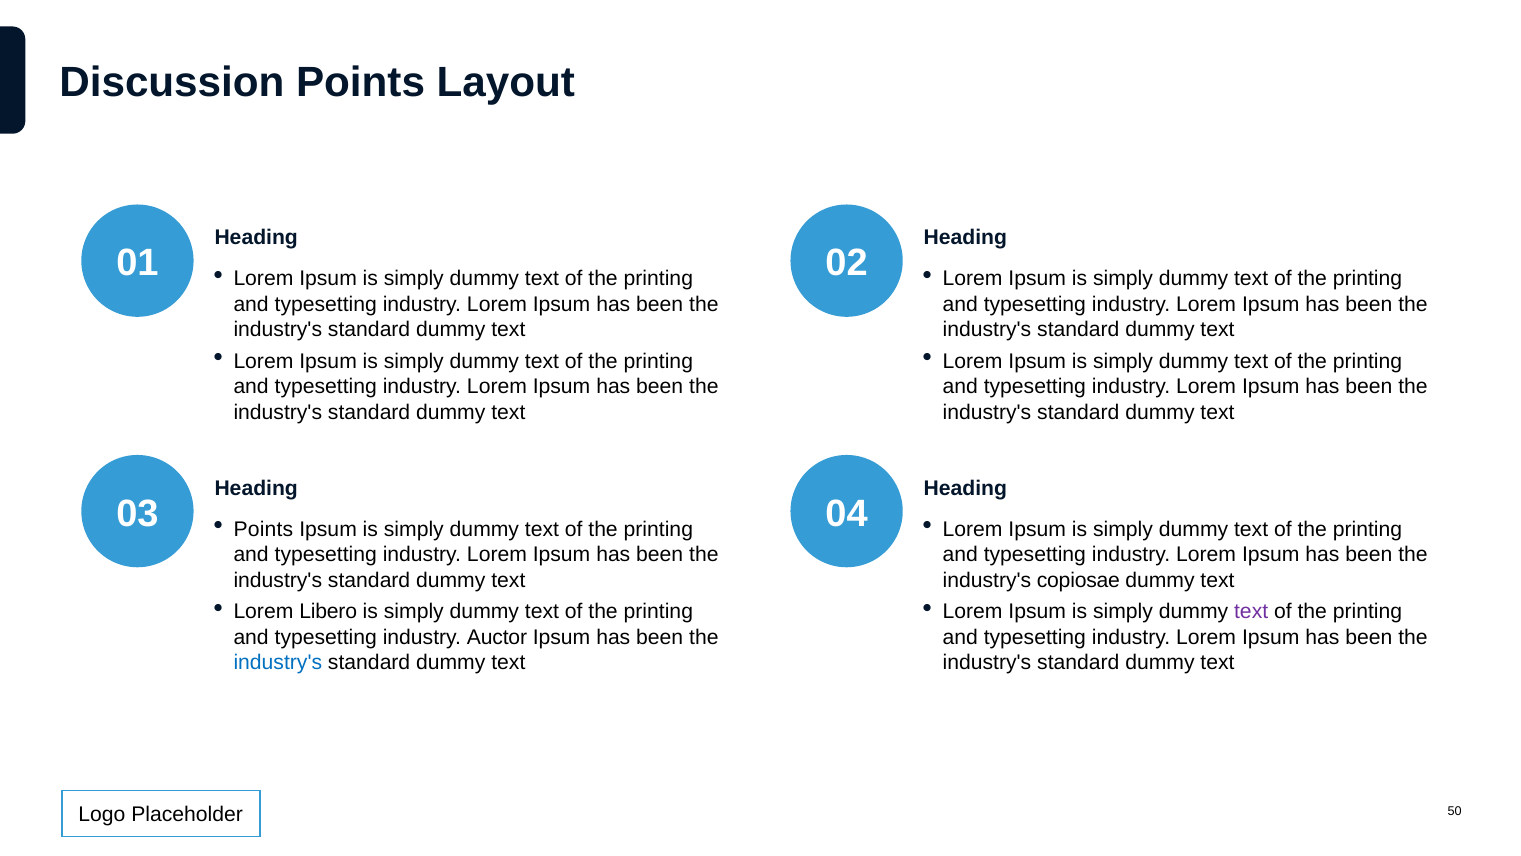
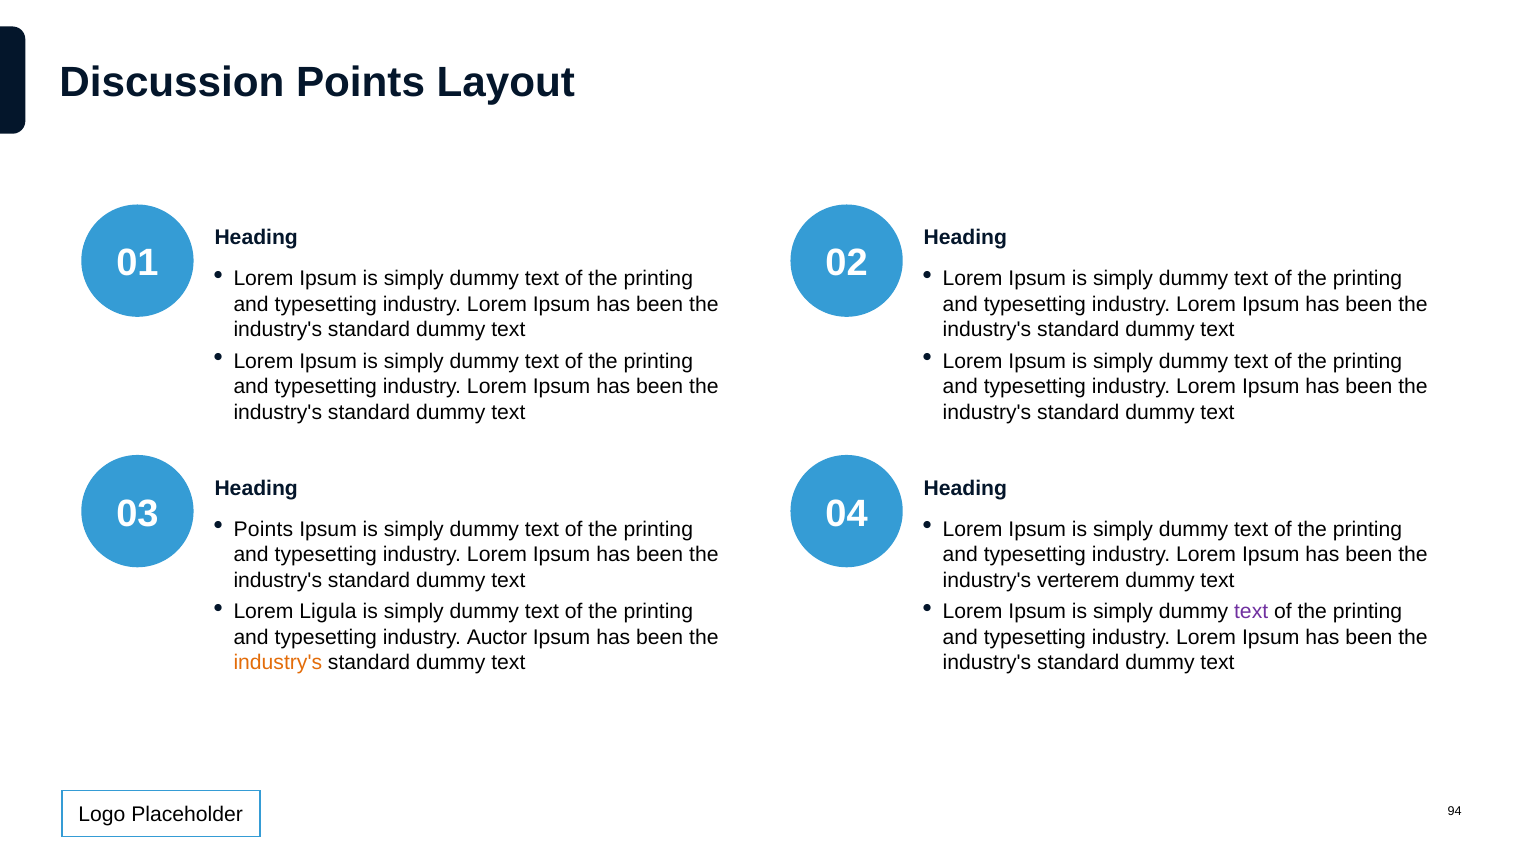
copiosae: copiosae -> verterem
Libero: Libero -> Ligula
industry's at (278, 662) colour: blue -> orange
50: 50 -> 94
